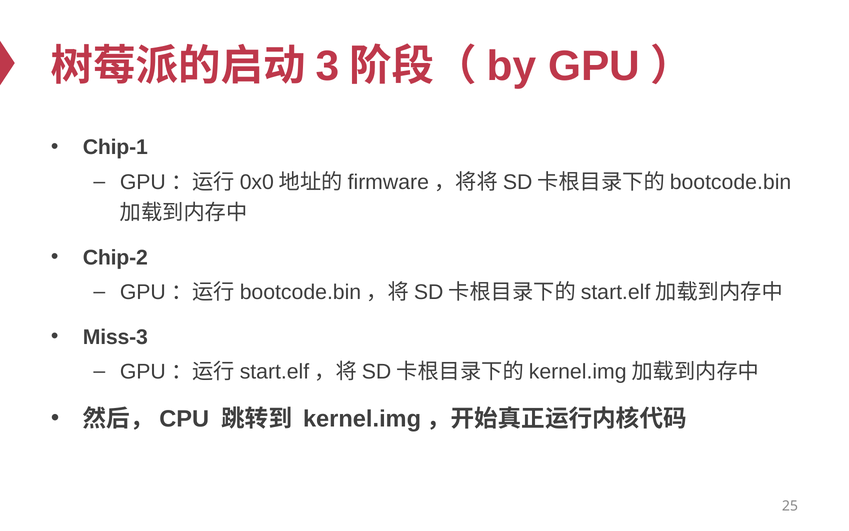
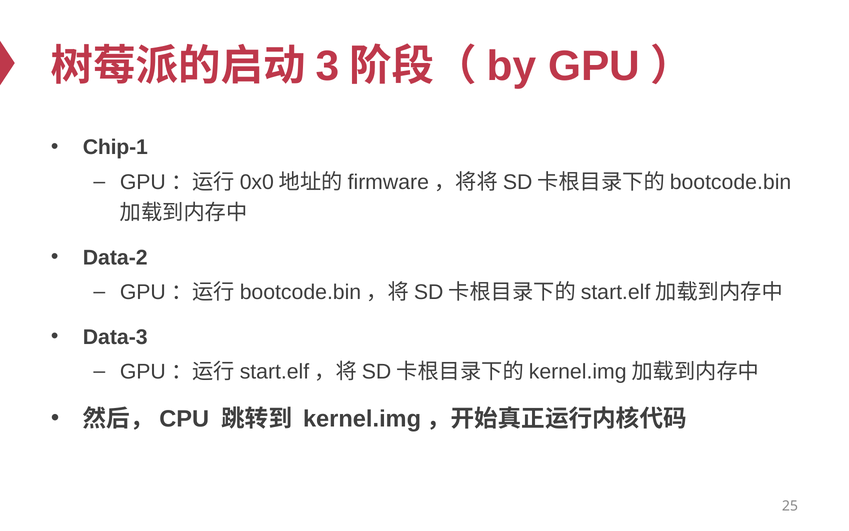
Chip-2: Chip-2 -> Data-2
Miss-3: Miss-3 -> Data-3
